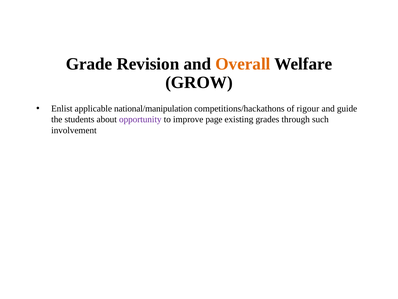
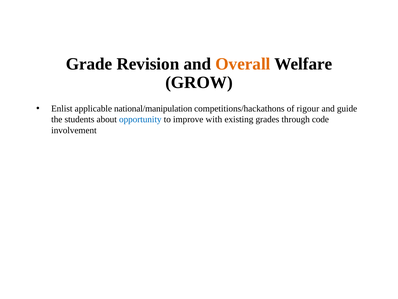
opportunity colour: purple -> blue
page: page -> with
such: such -> code
